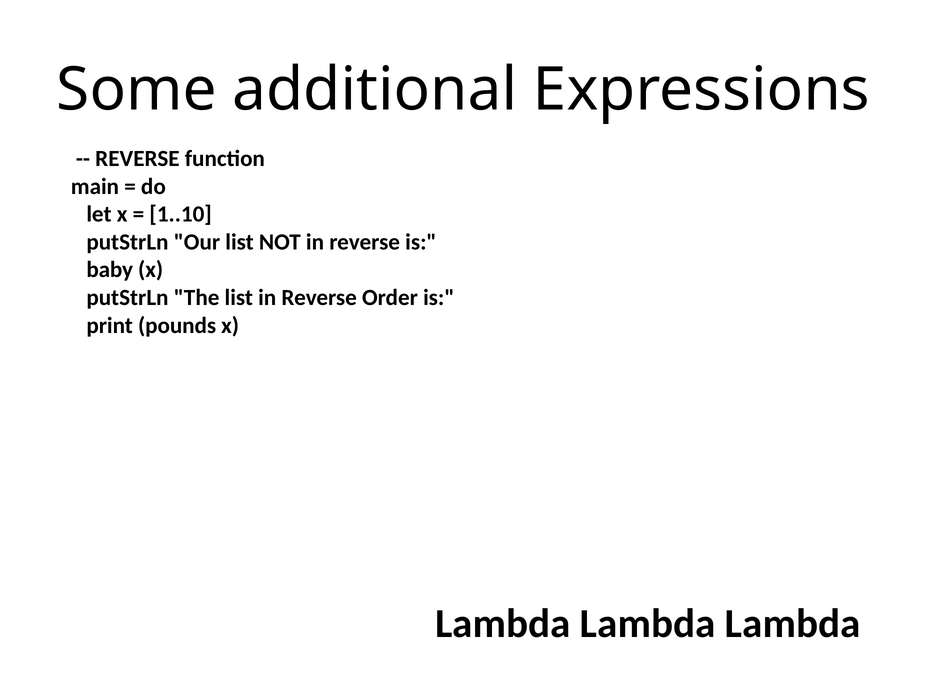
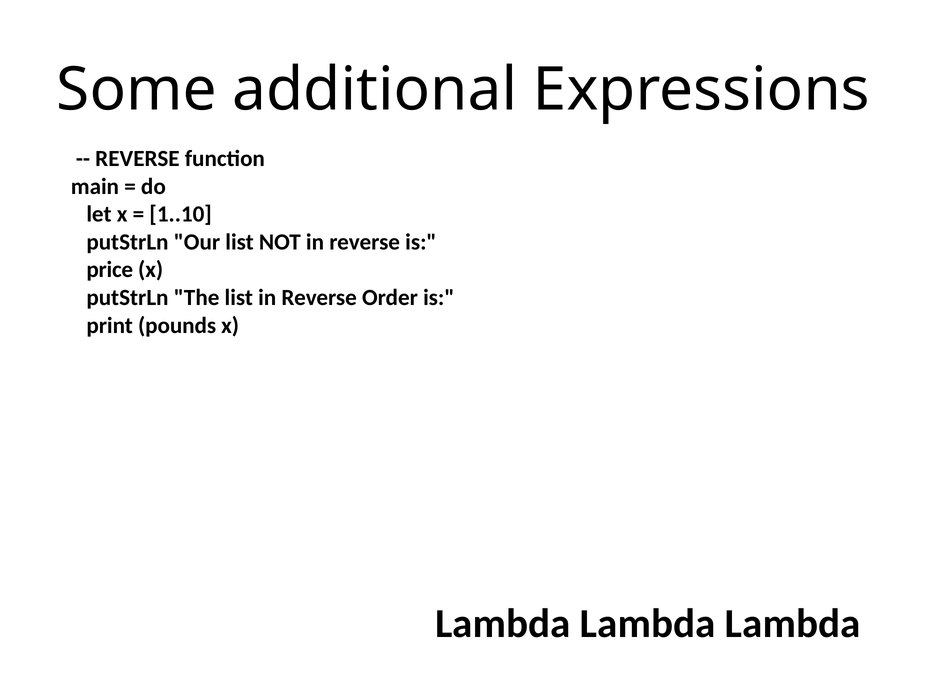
baby: baby -> price
